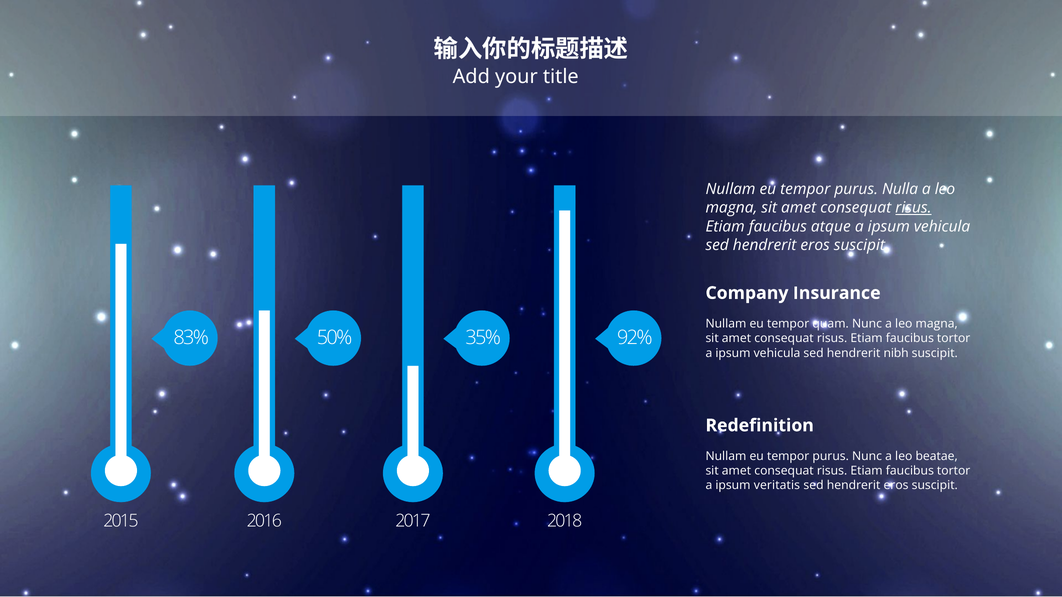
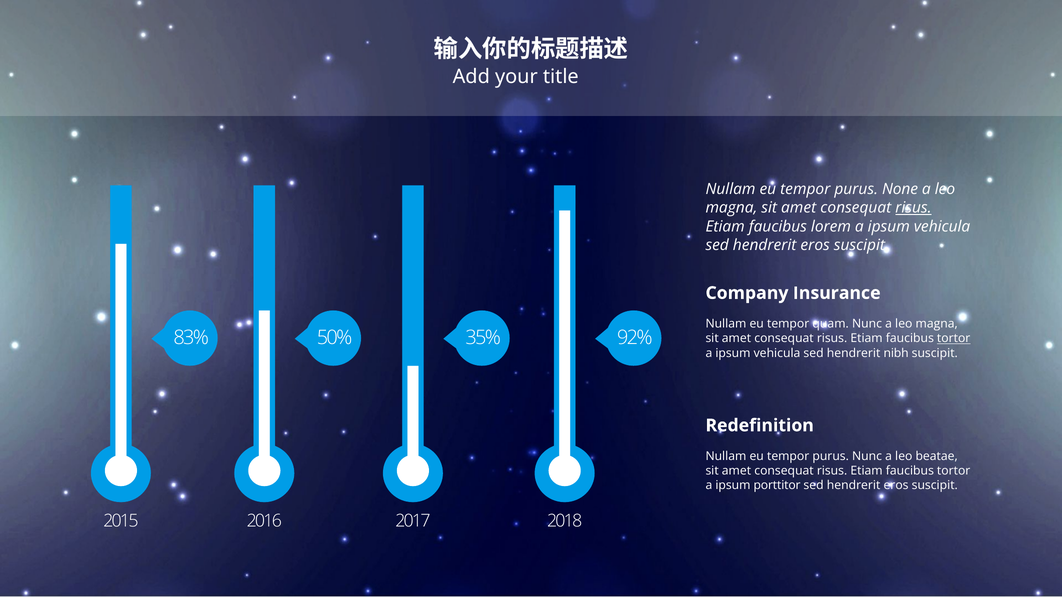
Nulla: Nulla -> None
atque: atque -> lorem
tortor at (954, 339) underline: none -> present
veritatis: veritatis -> porttitor
